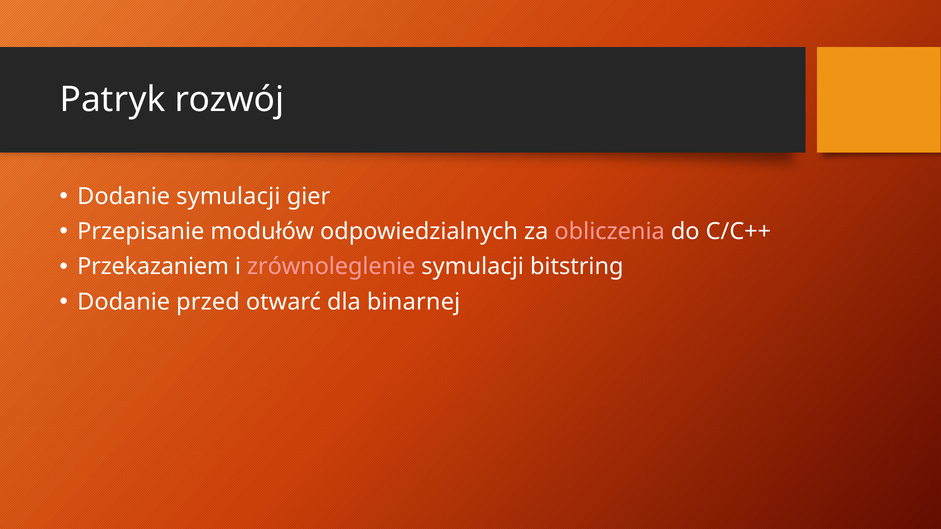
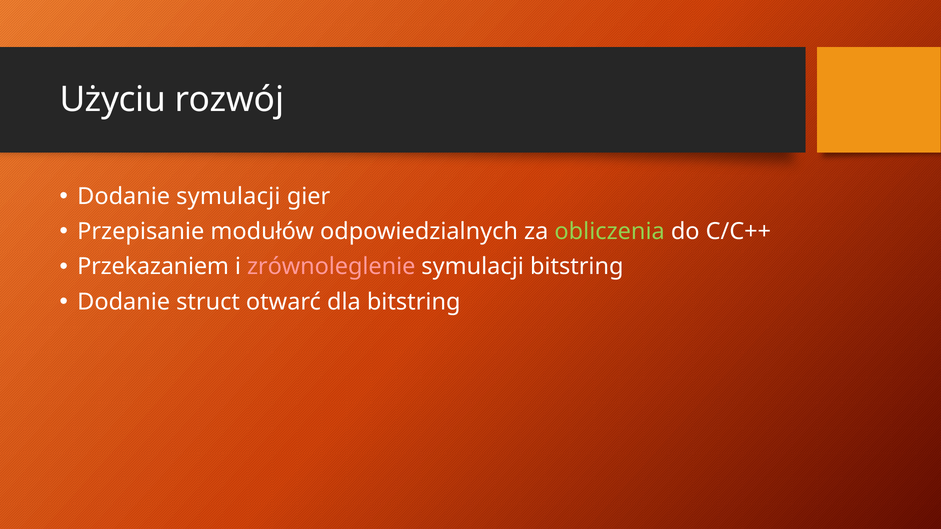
Patryk: Patryk -> Użyciu
obliczenia colour: pink -> light green
przed: przed -> struct
dla binarnej: binarnej -> bitstring
